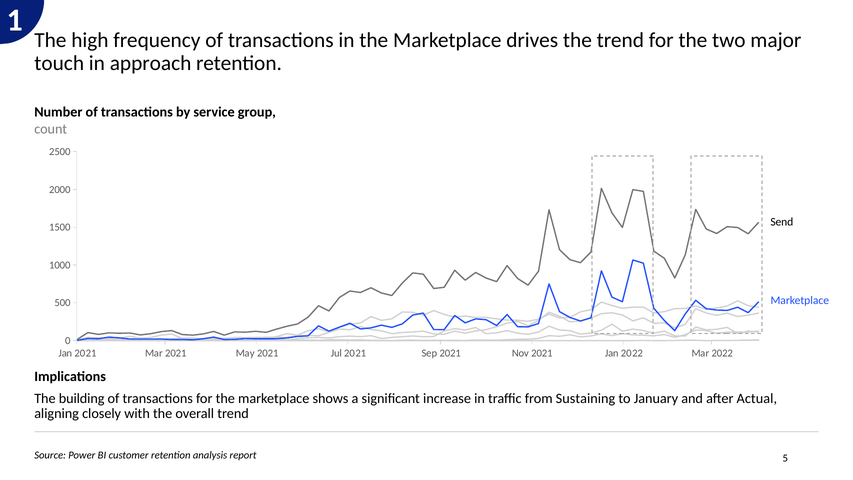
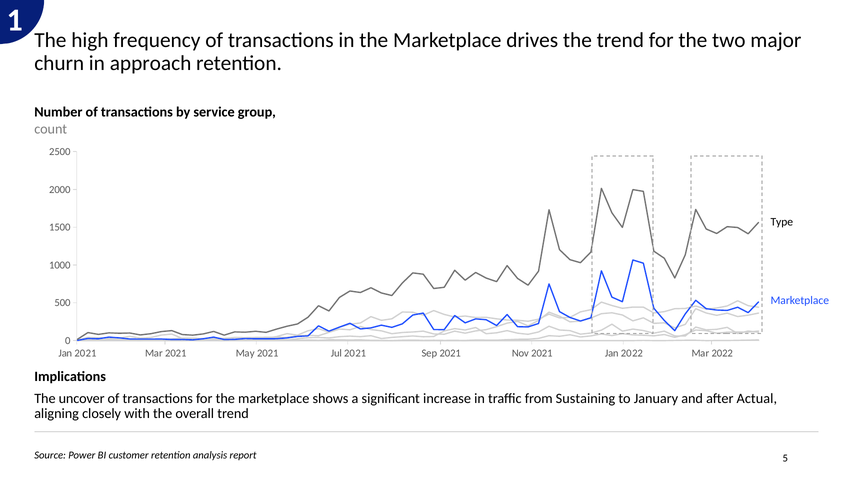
touch: touch -> churn
Send: Send -> Type
building: building -> uncover
